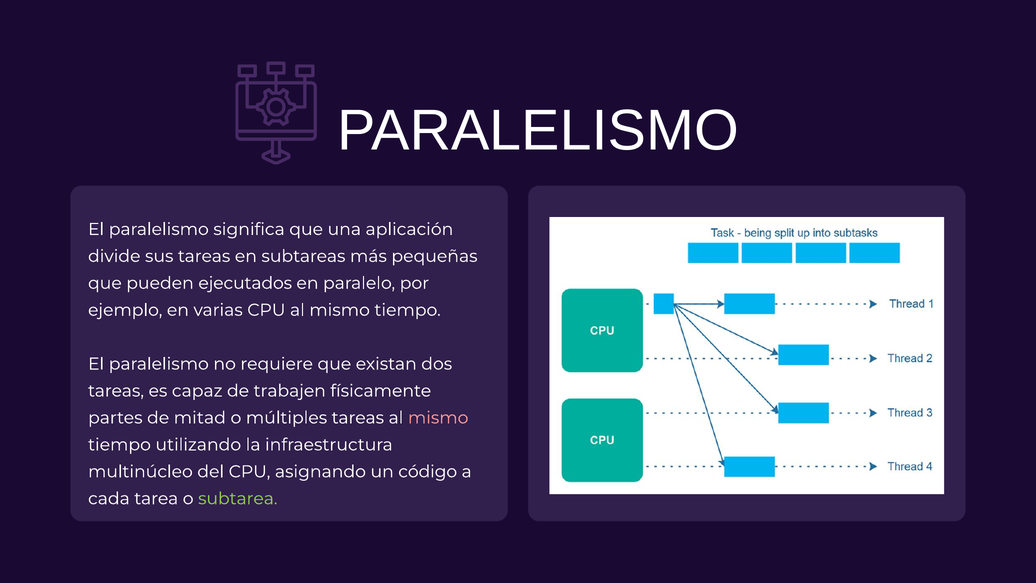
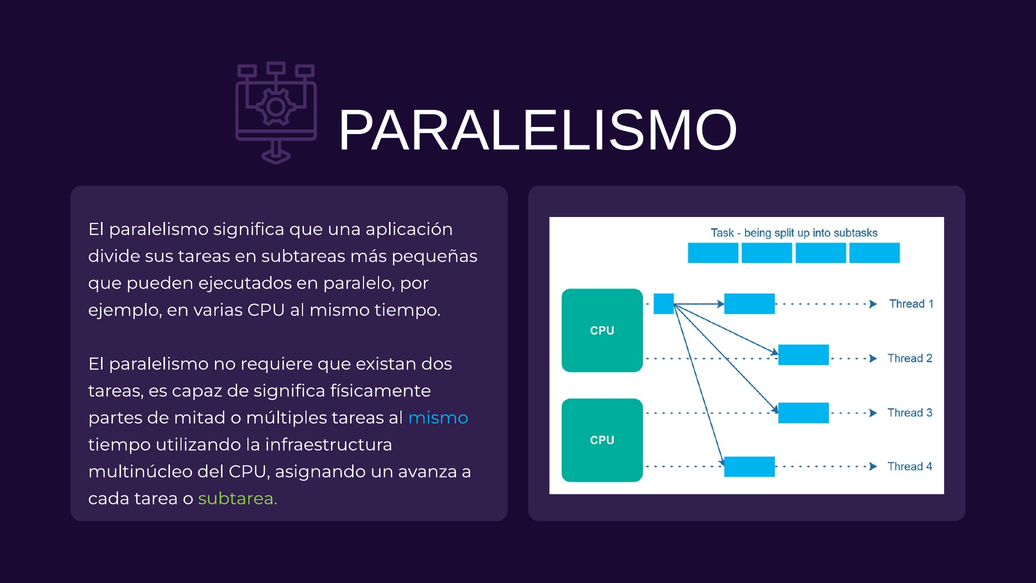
de trabajen: trabajen -> significa
mismo at (438, 418) colour: pink -> light blue
código: código -> avanza
